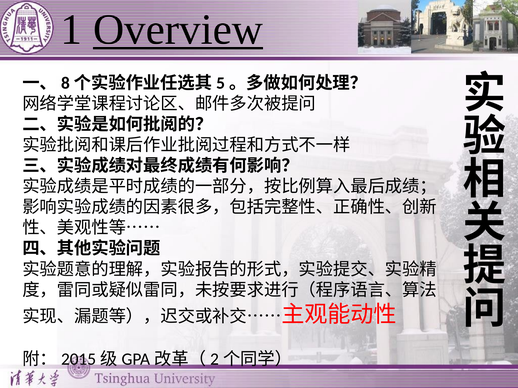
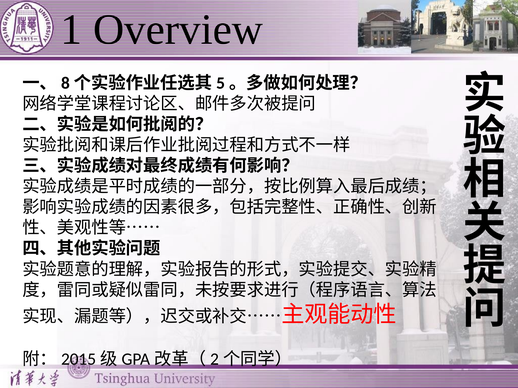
Overview underline: present -> none
